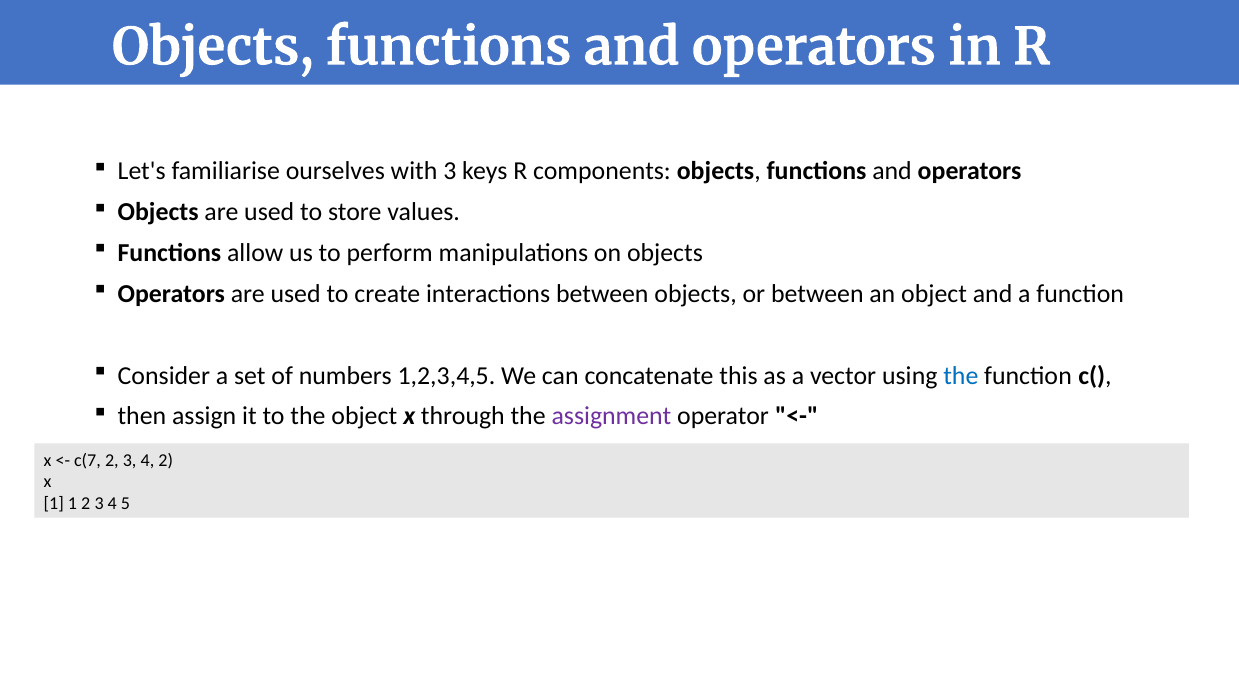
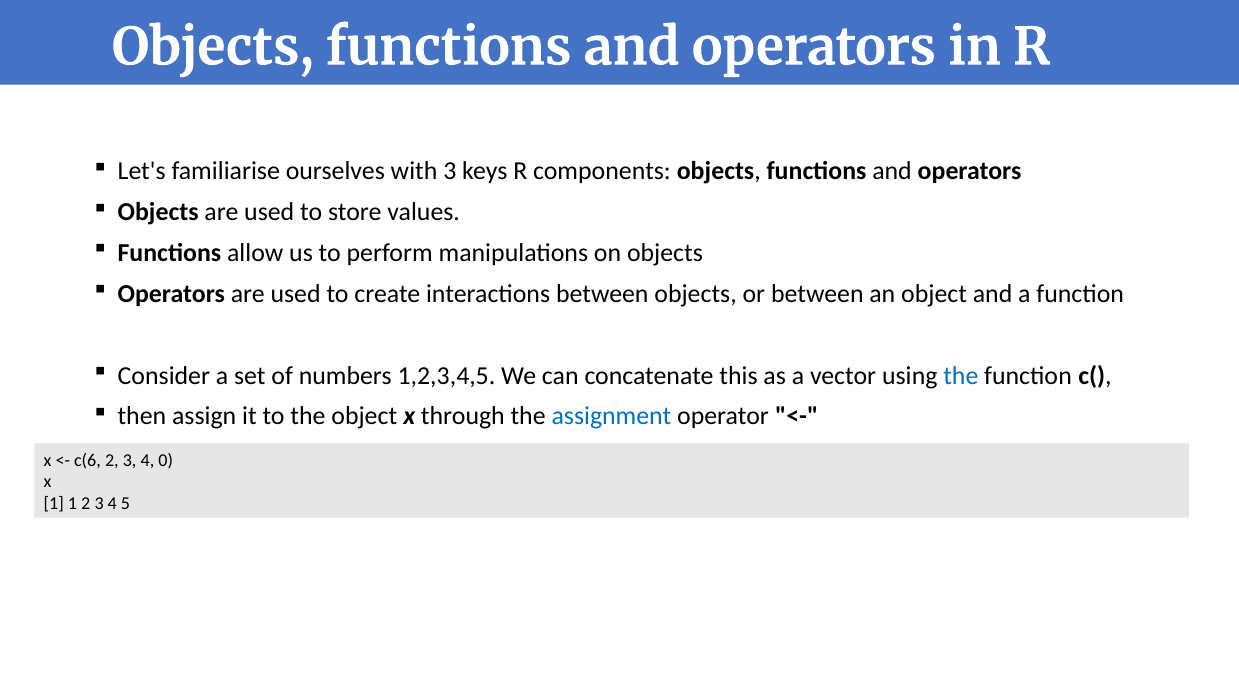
assignment colour: purple -> blue
c(7: c(7 -> c(6
4 2: 2 -> 0
